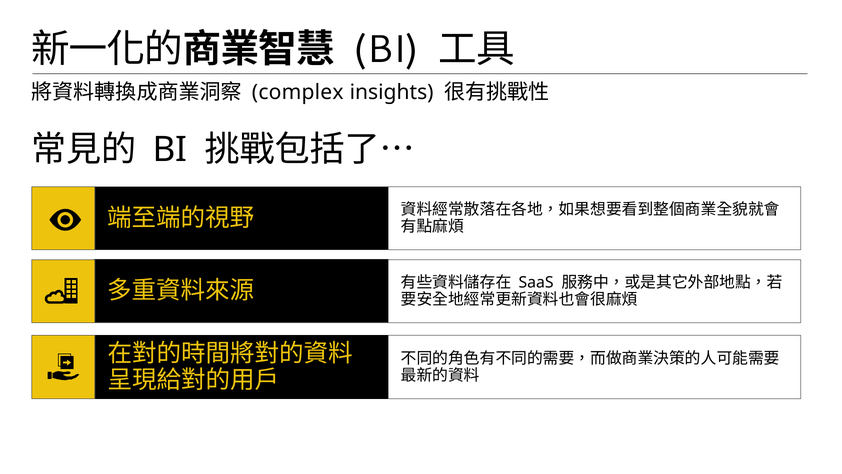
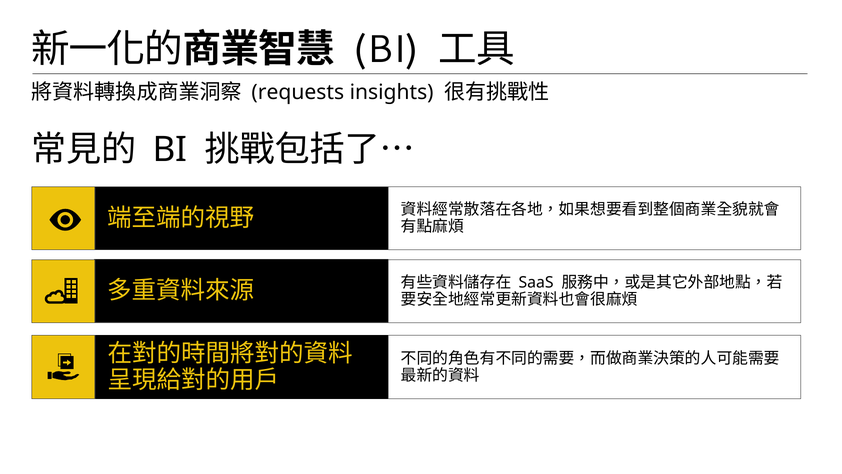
complex: complex -> requests
